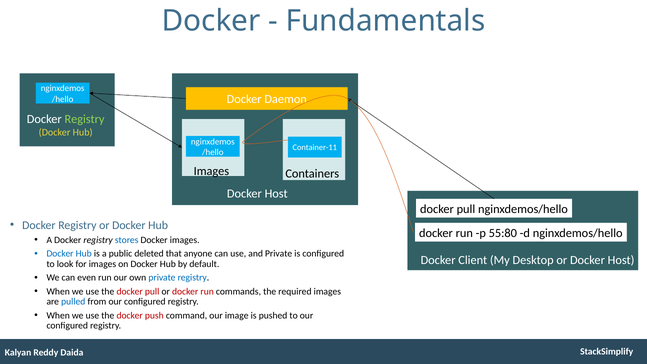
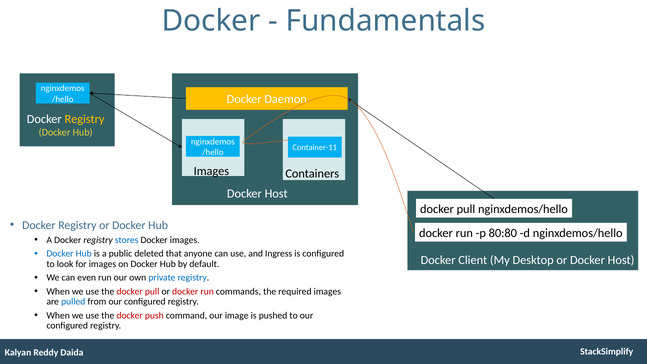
Registry at (85, 119) colour: light green -> yellow
55:80: 55:80 -> 80:80
and Private: Private -> Ingress
